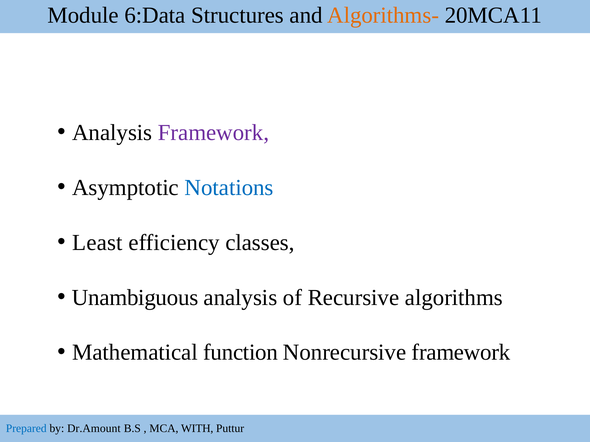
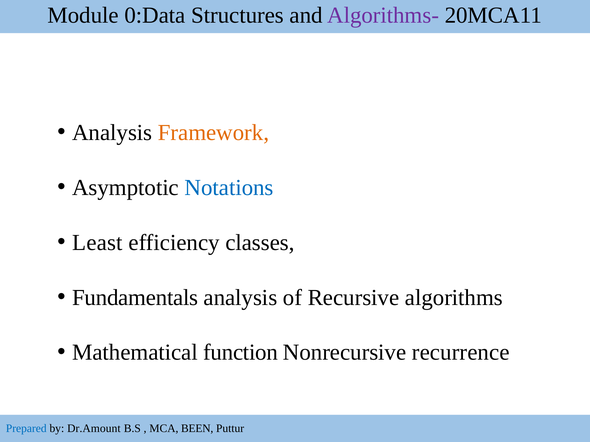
6:Data: 6:Data -> 0:Data
Algorithms- colour: orange -> purple
Framework at (213, 133) colour: purple -> orange
Unambiguous: Unambiguous -> Fundamentals
Nonrecursive framework: framework -> recurrence
WITH: WITH -> BEEN
